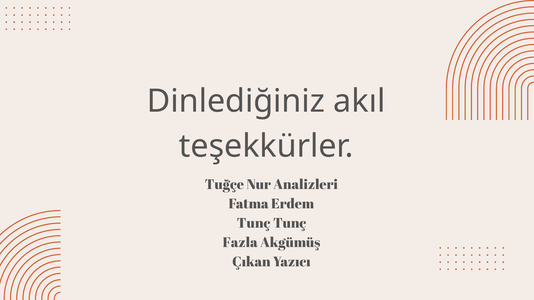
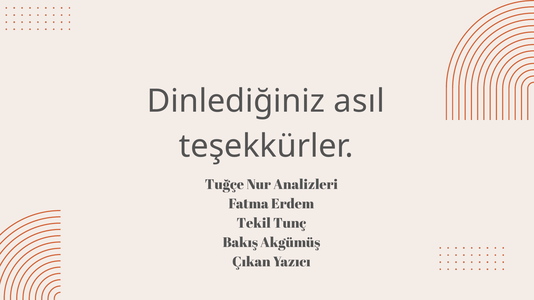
akıl: akıl -> asıl
Tunç at (254, 224): Tunç -> Tekil
Fazla: Fazla -> Bakış
